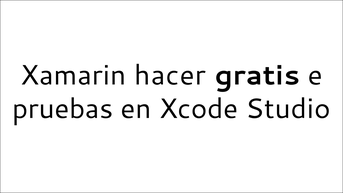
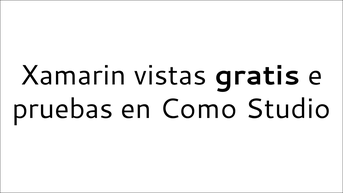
hacer: hacer -> vistas
Xcode: Xcode -> Como
